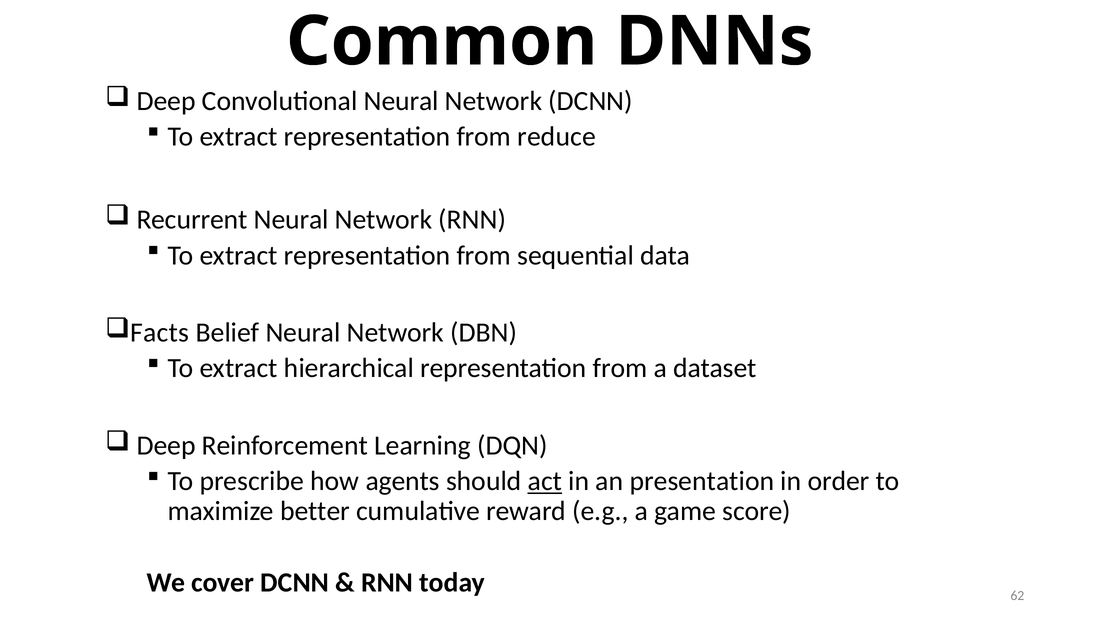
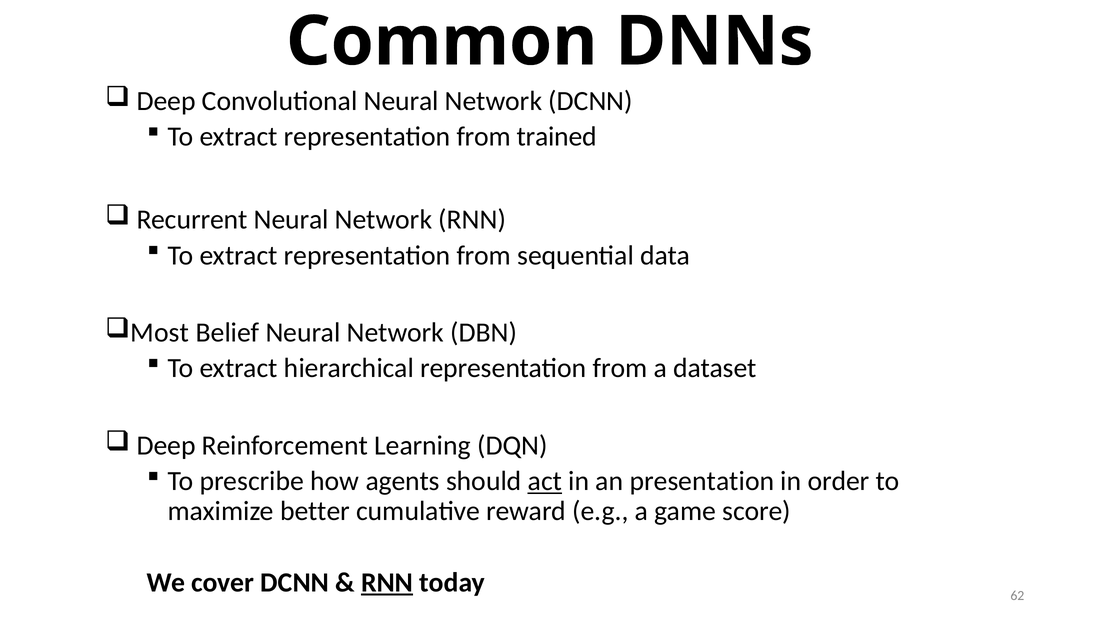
reduce: reduce -> trained
Facts: Facts -> Most
RNN at (387, 582) underline: none -> present
